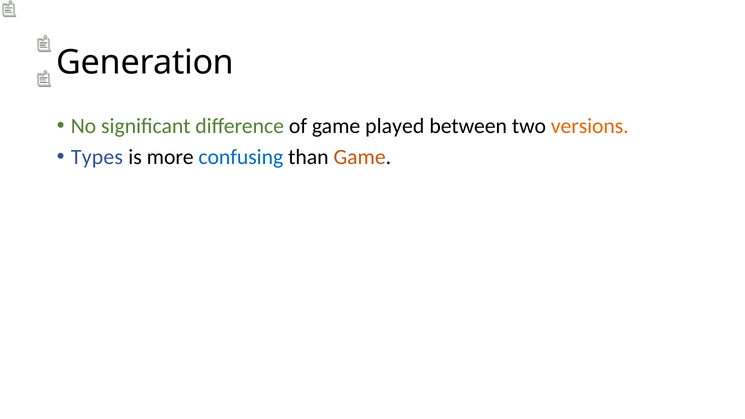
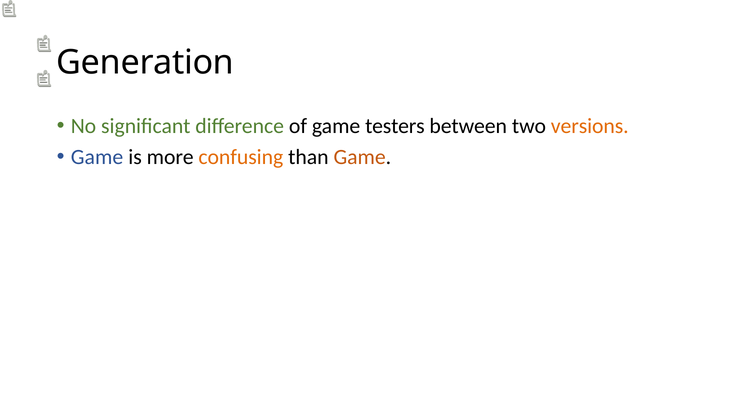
played: played -> testers
Types at (97, 157): Types -> Game
confusing colour: blue -> orange
